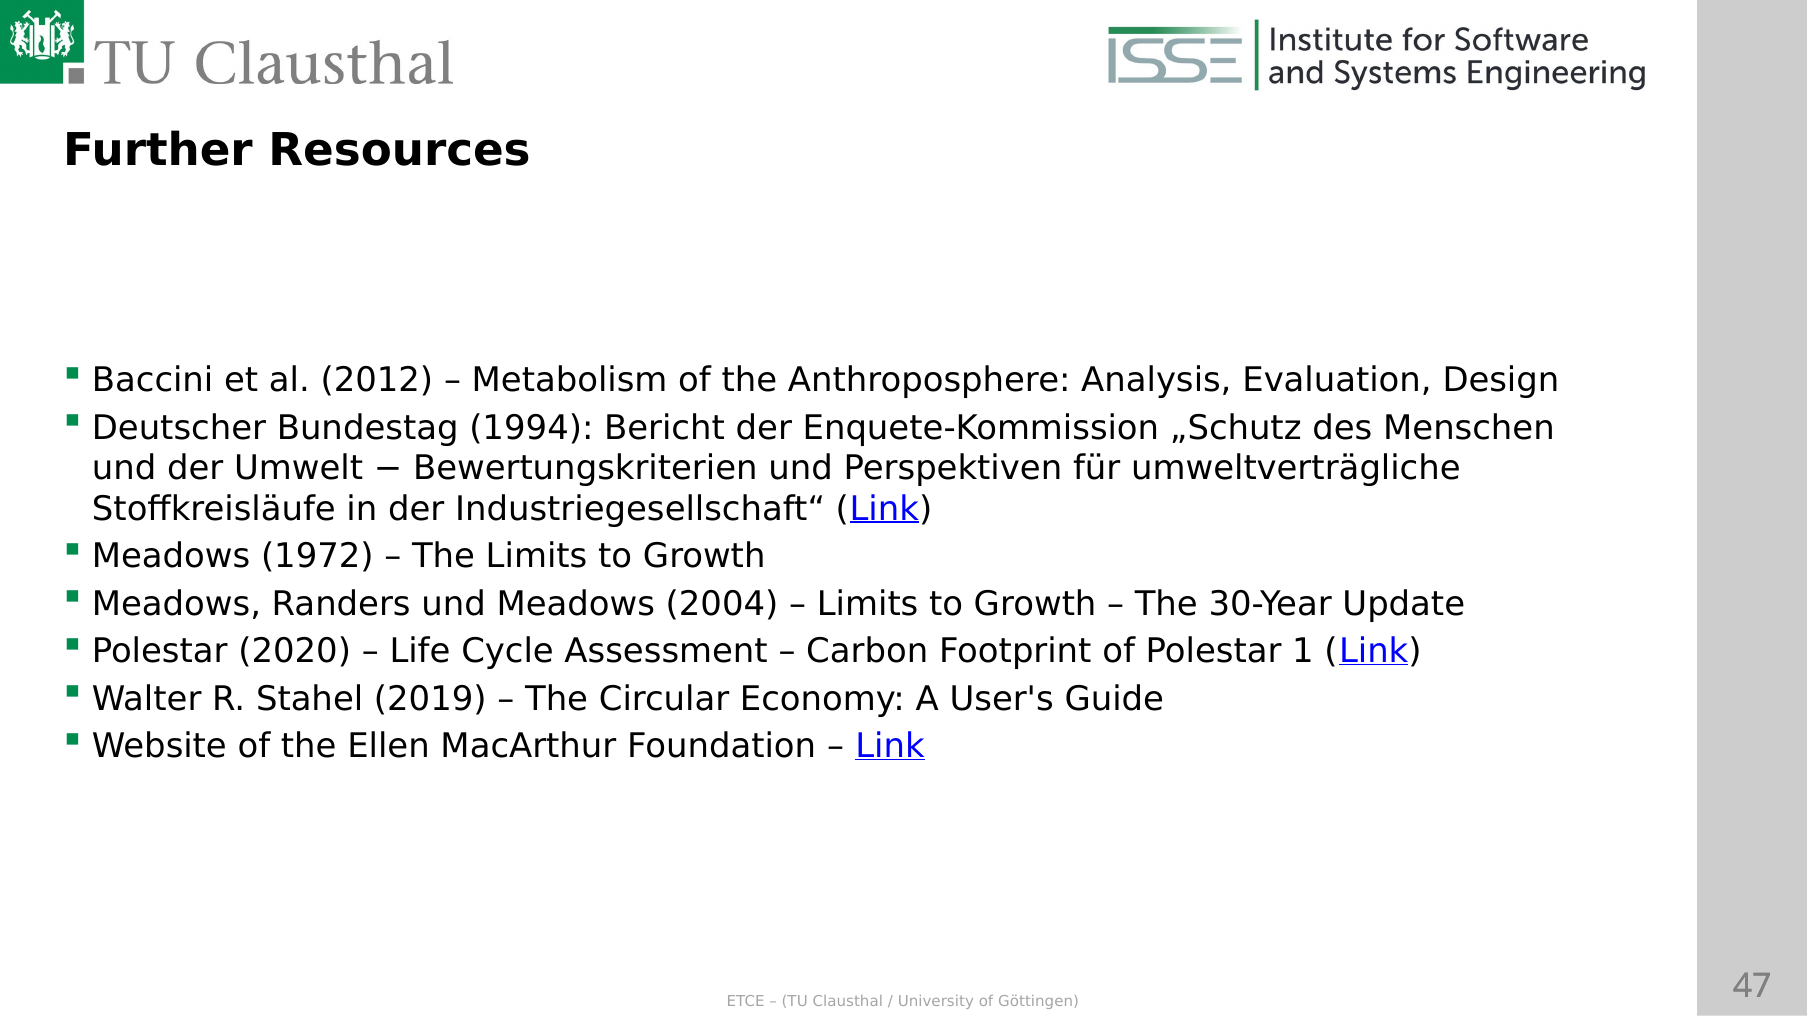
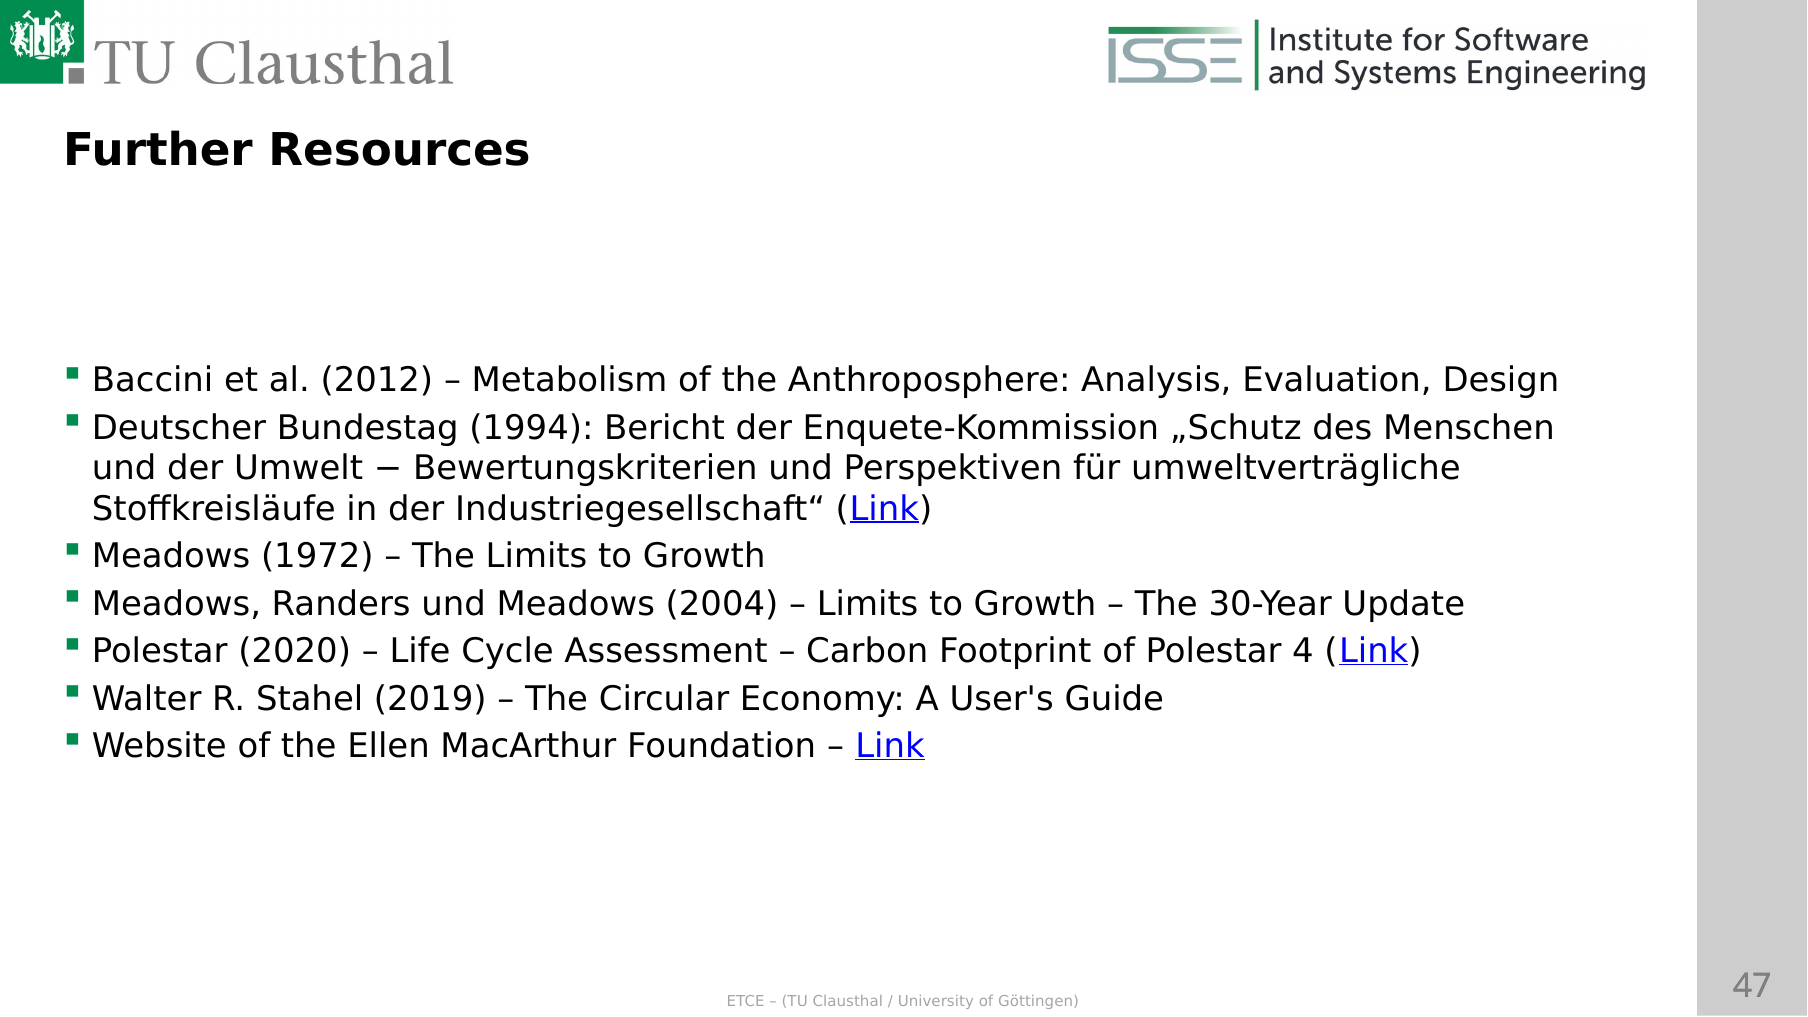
1: 1 -> 4
